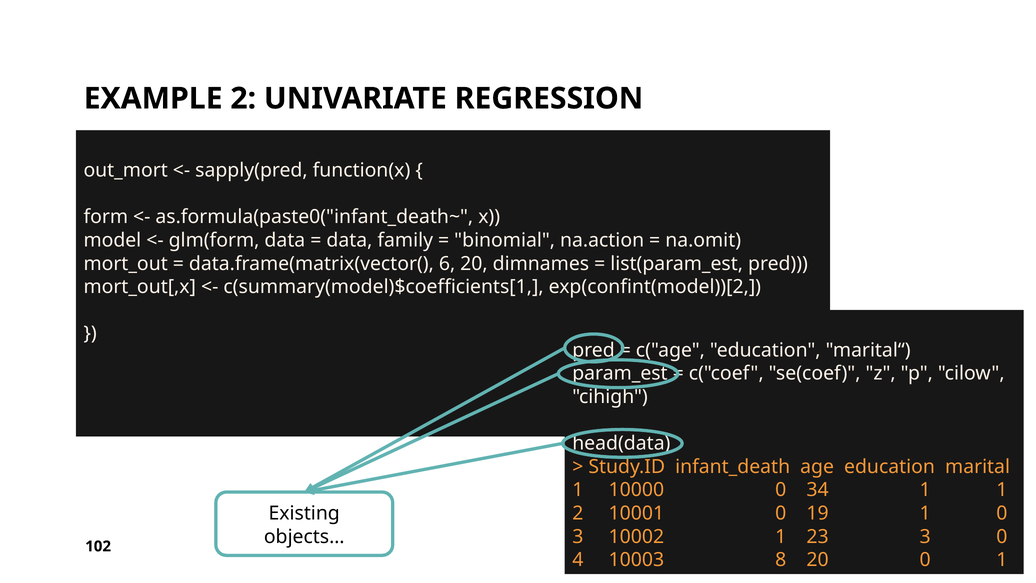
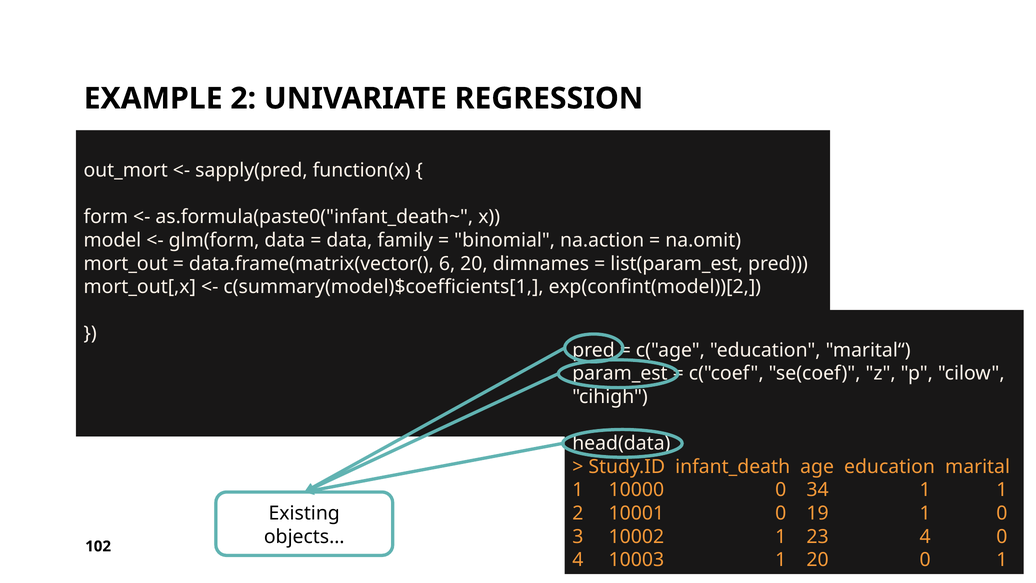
23 3: 3 -> 4
10003 8: 8 -> 1
